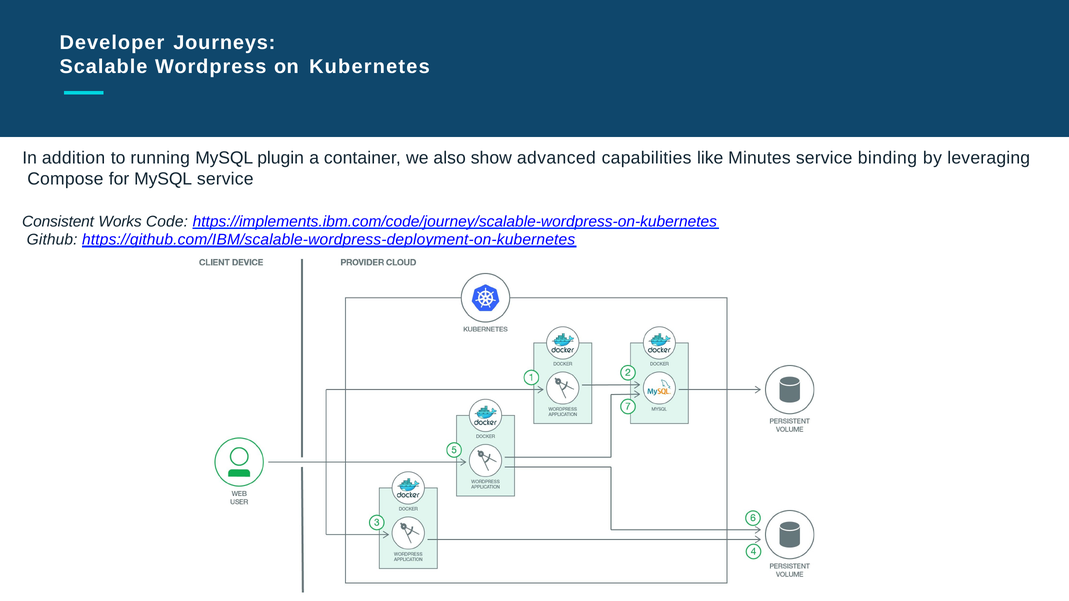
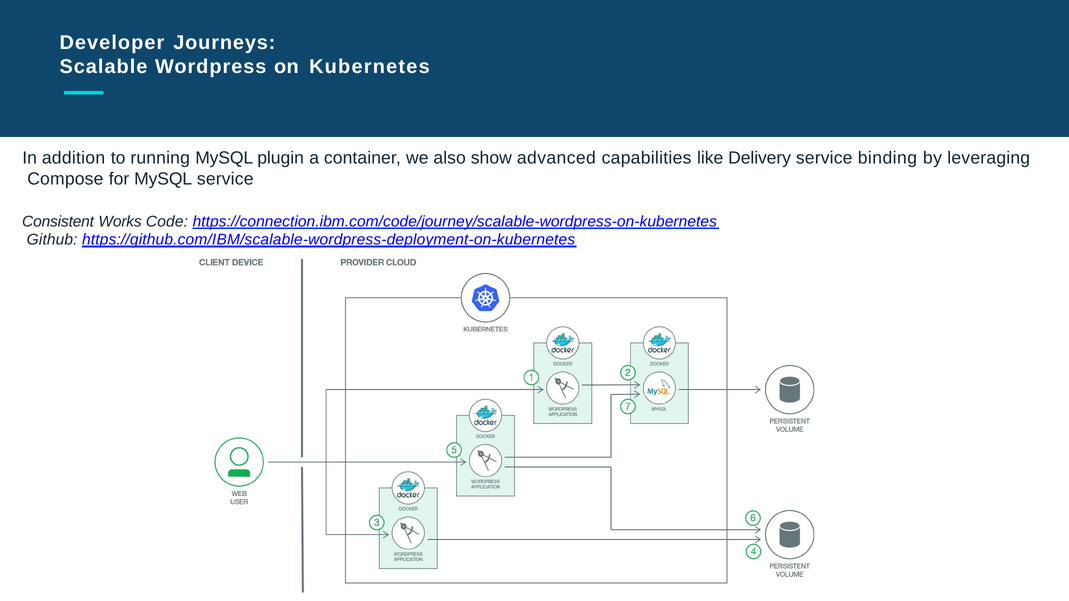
Minutes: Minutes -> Delivery
https://implements.ibm.com/code/journey/scalable-wordpress-on-kubernetes: https://implements.ibm.com/code/journey/scalable-wordpress-on-kubernetes -> https://connection.ibm.com/code/journey/scalable-wordpress-on-kubernetes
